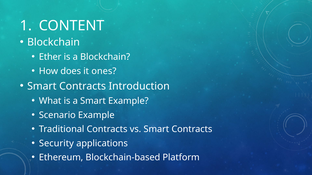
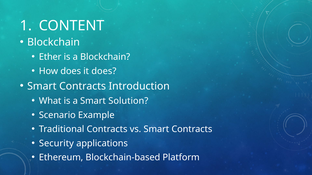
it ones: ones -> does
Smart Example: Example -> Solution
